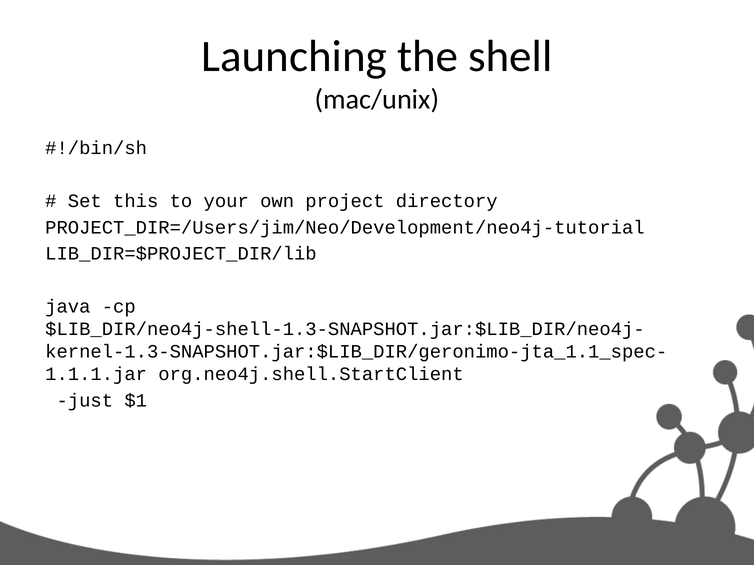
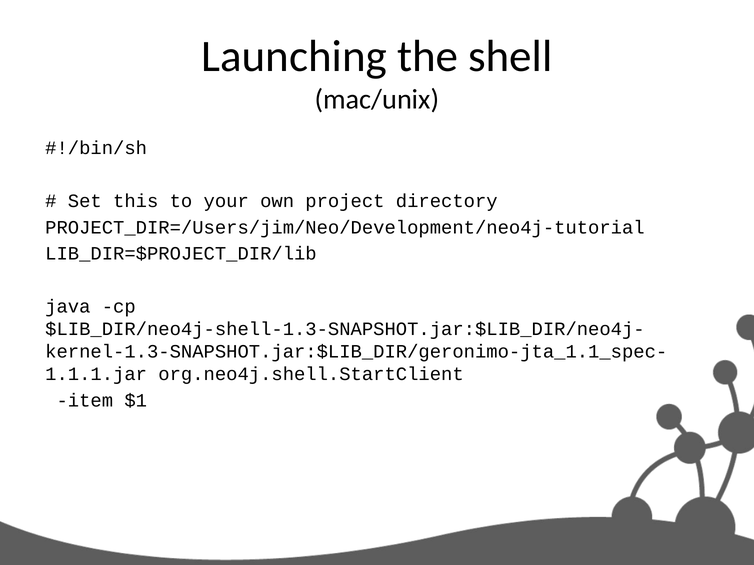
just: just -> item
